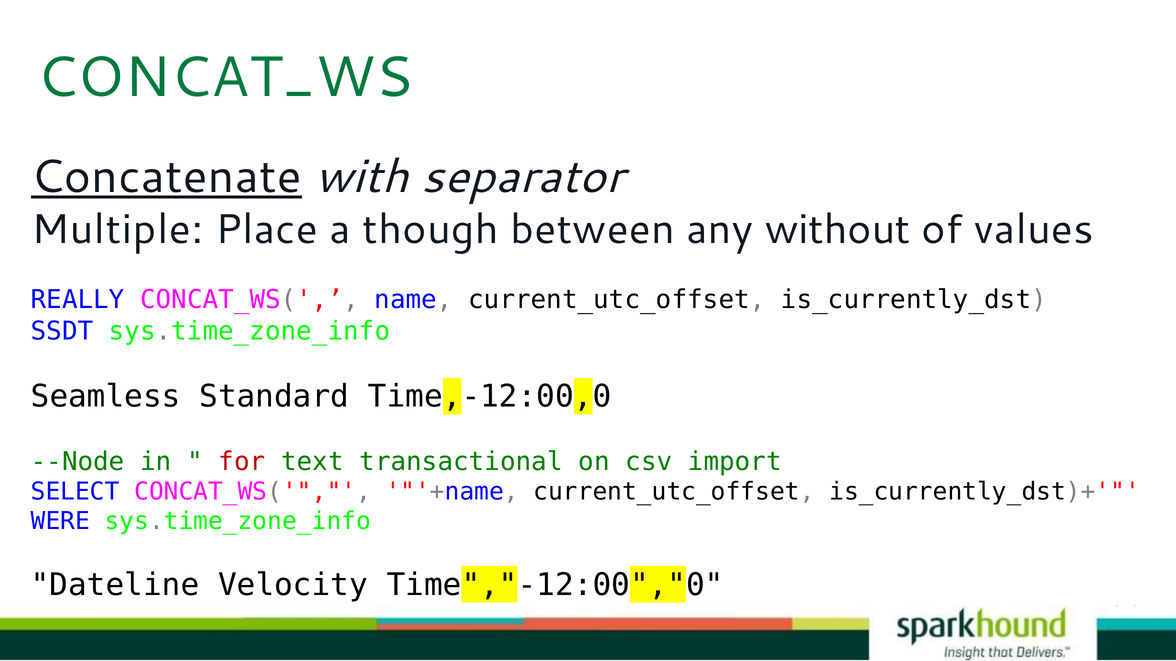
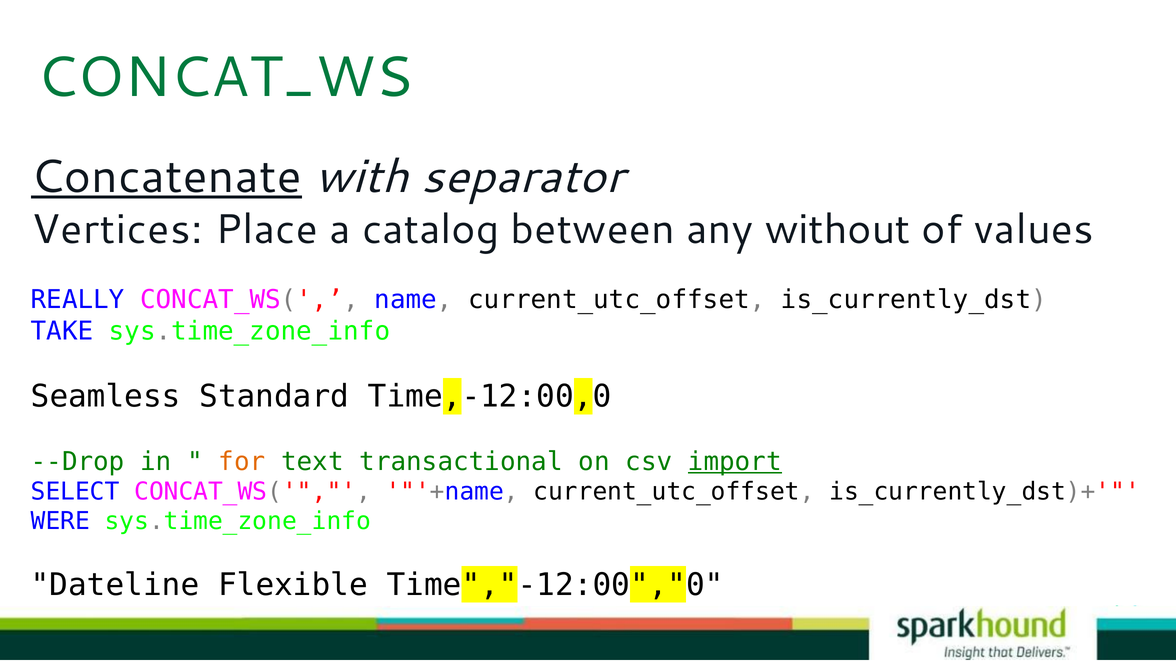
Multiple: Multiple -> Vertices
though: though -> catalog
SSDT: SSDT -> TAKE
--Node: --Node -> --Drop
for colour: red -> orange
import underline: none -> present
Velocity: Velocity -> Flexible
